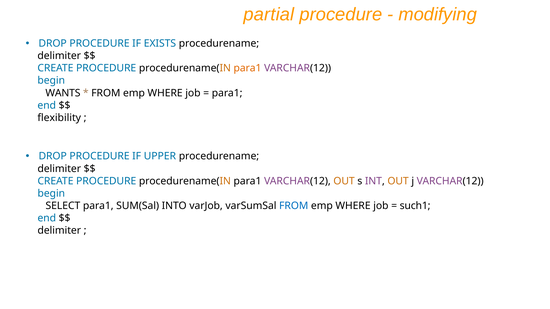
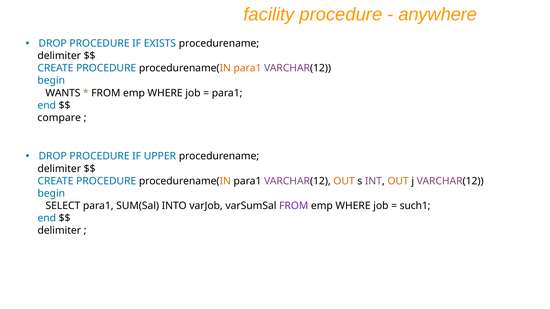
partial: partial -> facility
modifying: modifying -> anywhere
flexibility: flexibility -> compare
FROM at (294, 206) colour: blue -> purple
